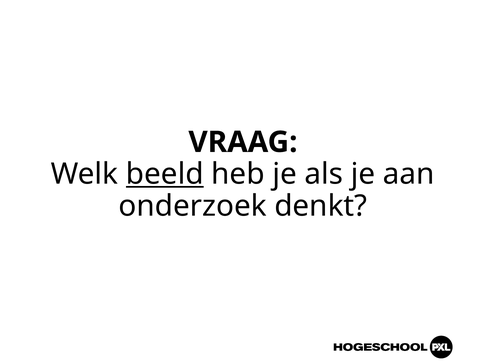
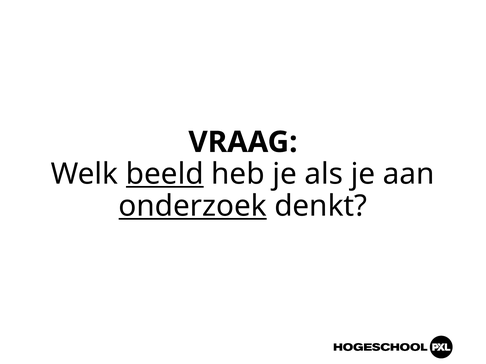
onderzoek underline: none -> present
